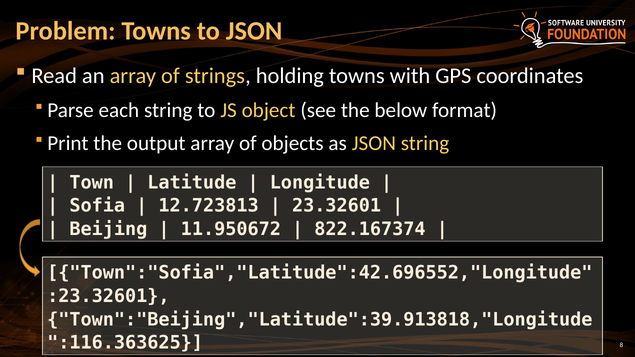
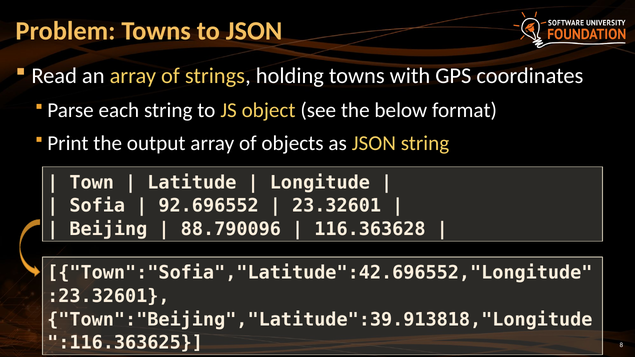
12.723813: 12.723813 -> 92.696552
11.950672: 11.950672 -> 88.790096
822.167374: 822.167374 -> 116.363628
